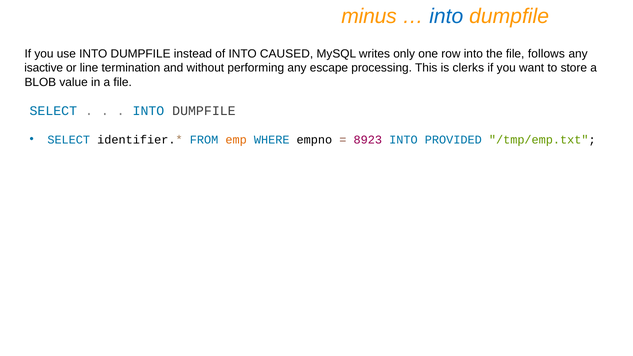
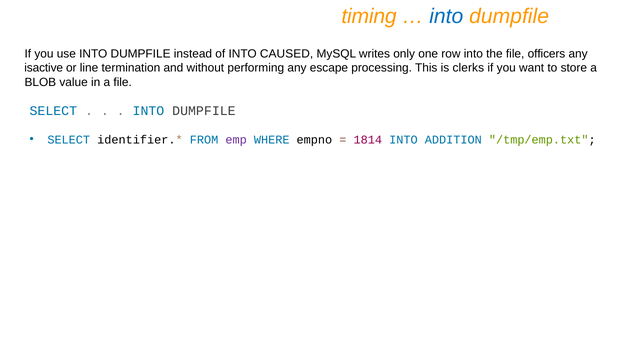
minus: minus -> timing
follows: follows -> officers
emp colour: orange -> purple
8923: 8923 -> 1814
PROVIDED: PROVIDED -> ADDITION
